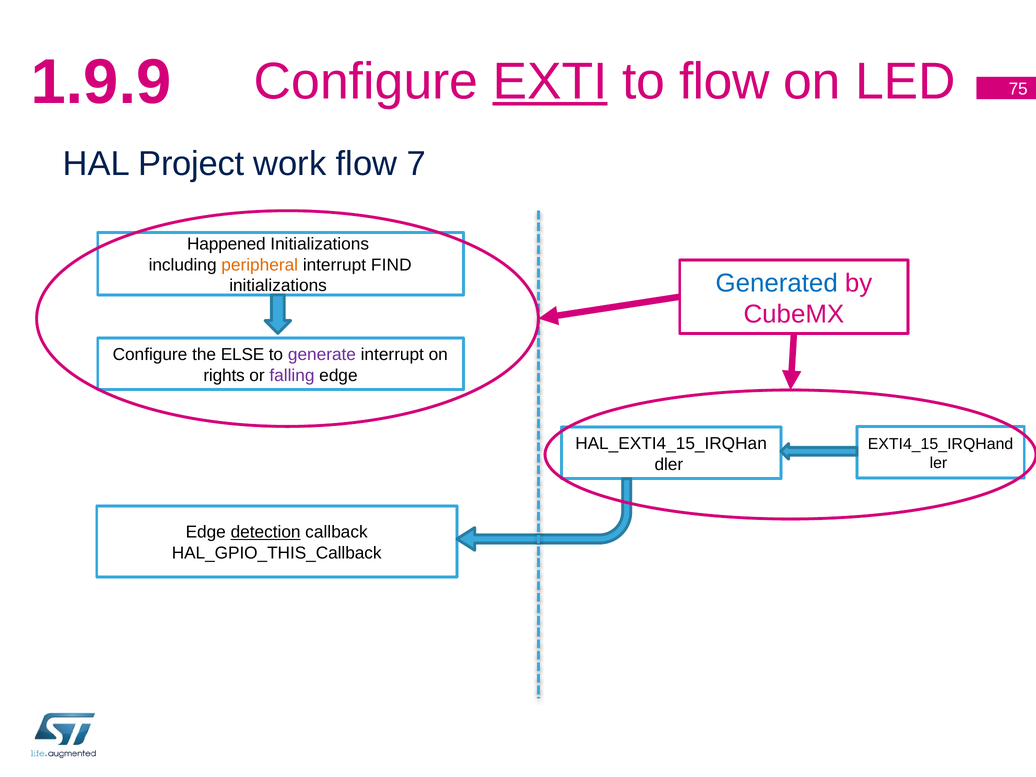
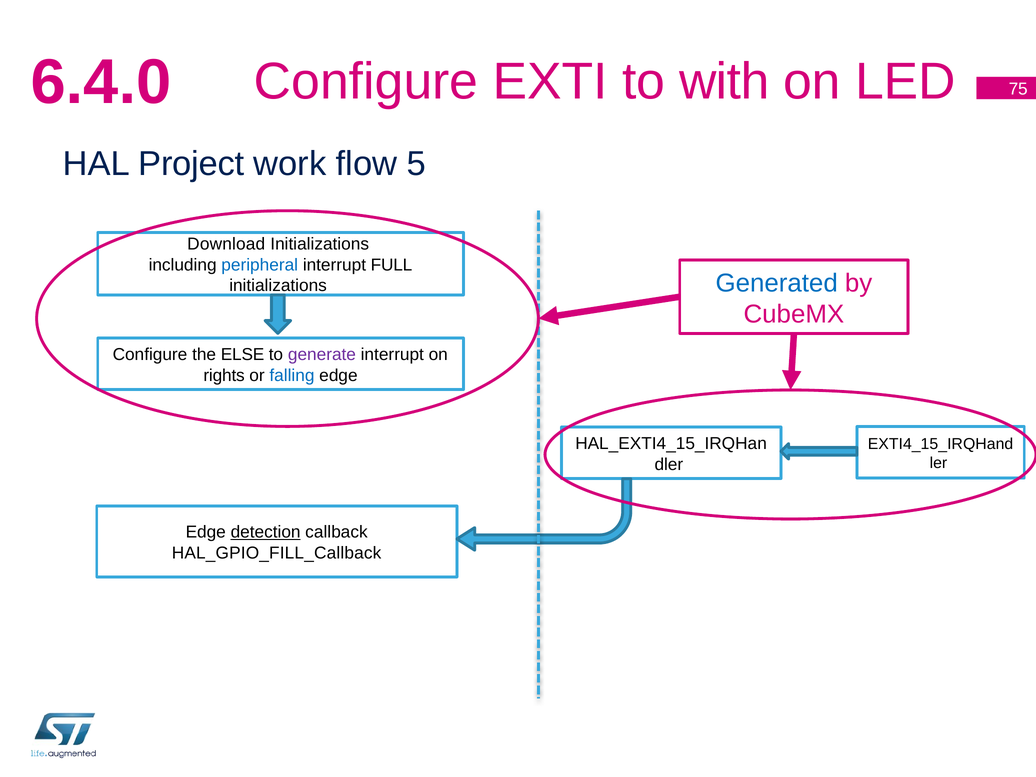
1.9.9: 1.9.9 -> 6.4.0
EXTI underline: present -> none
to flow: flow -> with
7: 7 -> 5
Happened: Happened -> Download
peripheral colour: orange -> blue
FIND: FIND -> FULL
falling colour: purple -> blue
HAL_GPIO_THIS_Callback: HAL_GPIO_THIS_Callback -> HAL_GPIO_FILL_Callback
